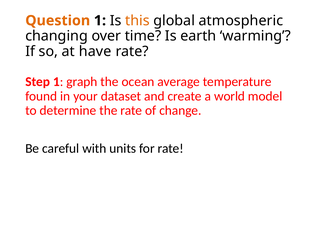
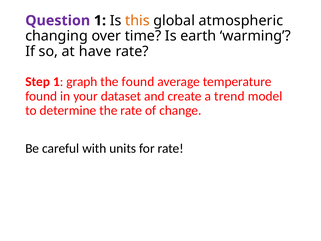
Question colour: orange -> purple
the ocean: ocean -> found
world: world -> trend
